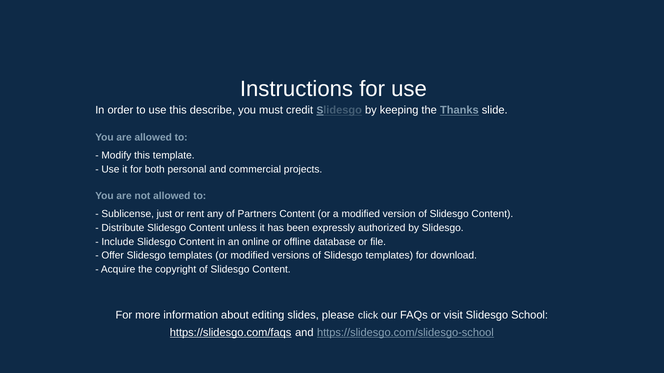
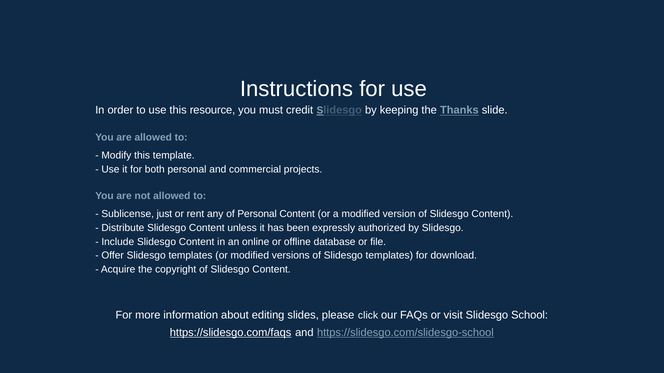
describe: describe -> resource
of Partners: Partners -> Personal
